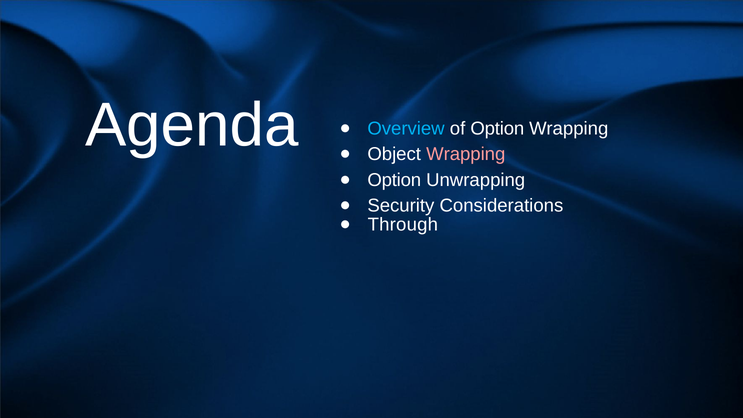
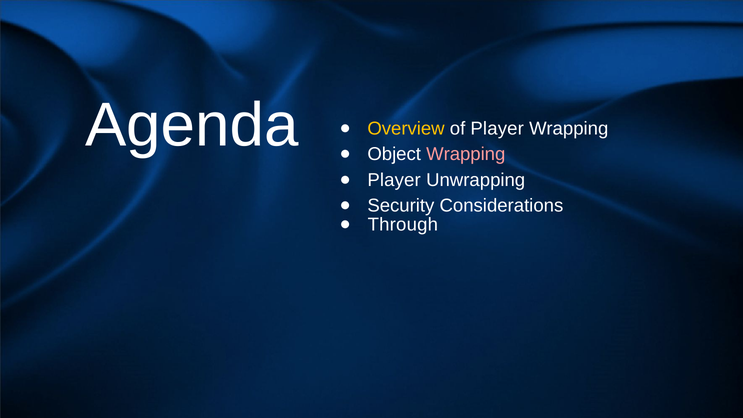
Overview colour: light blue -> yellow
of Option: Option -> Player
Option at (394, 180): Option -> Player
